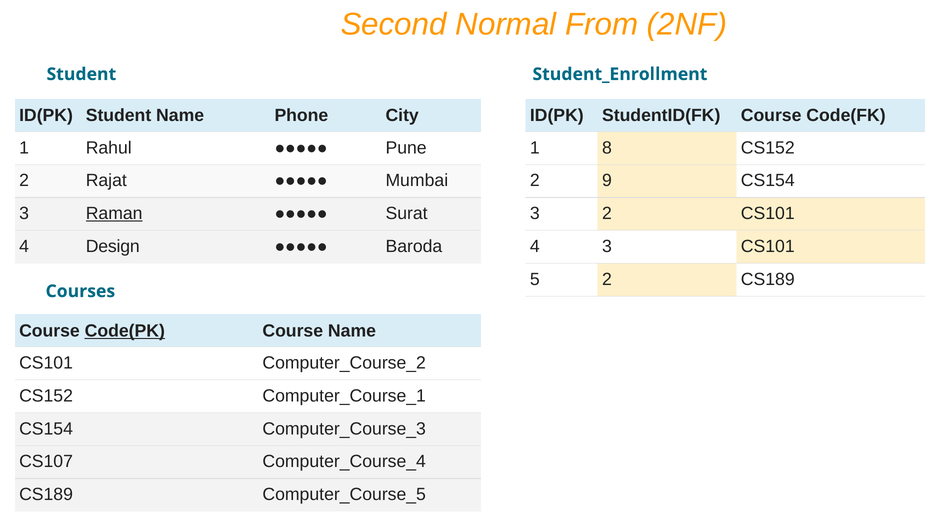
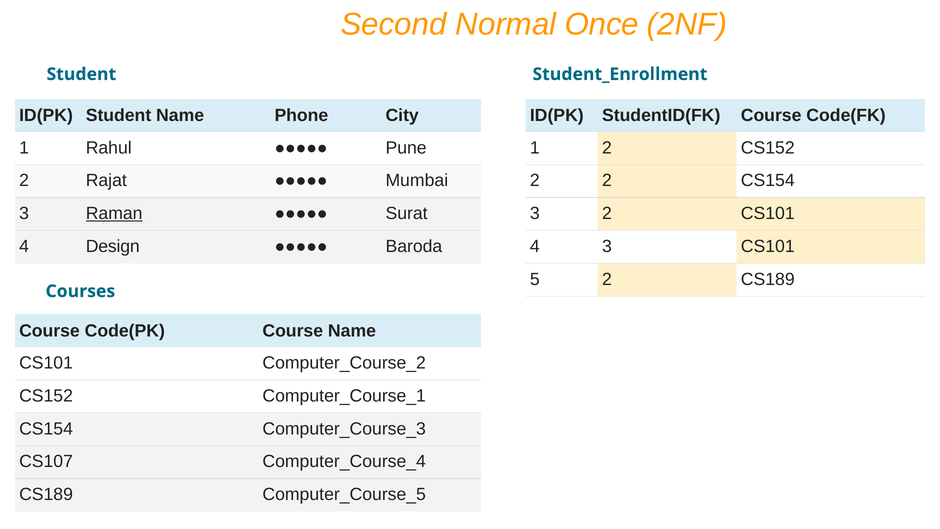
From: From -> Once
1 8: 8 -> 2
2 9: 9 -> 2
Code(PK underline: present -> none
